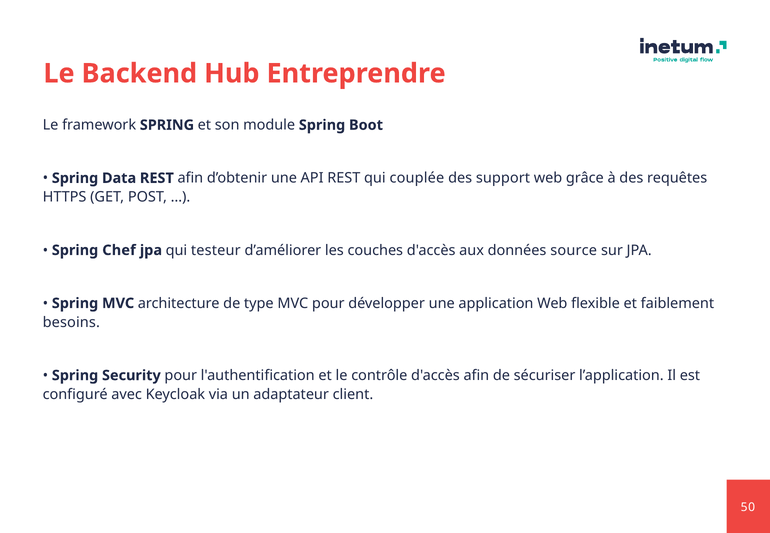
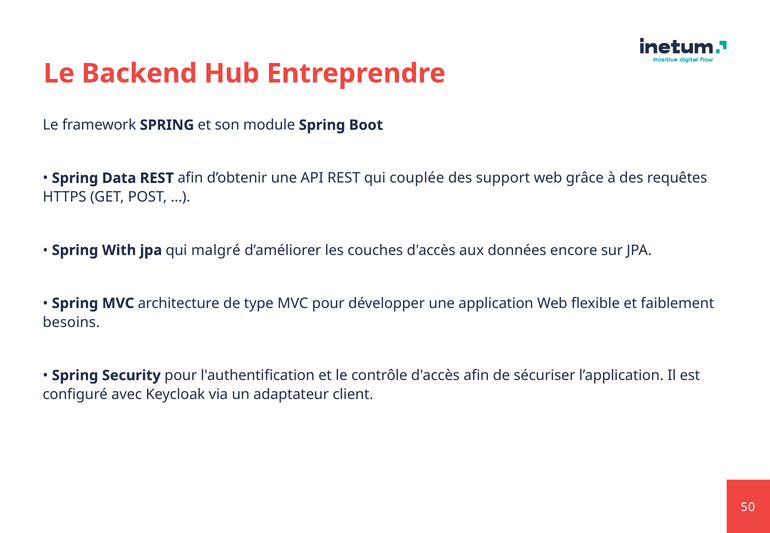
Chef: Chef -> With
testeur: testeur -> malgré
source: source -> encore
